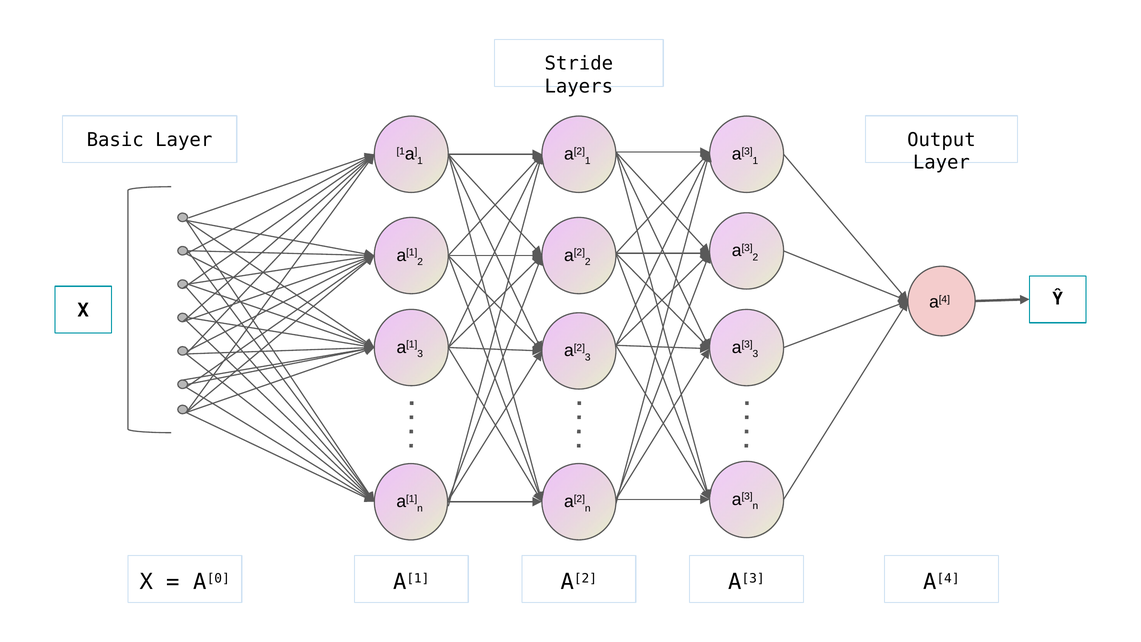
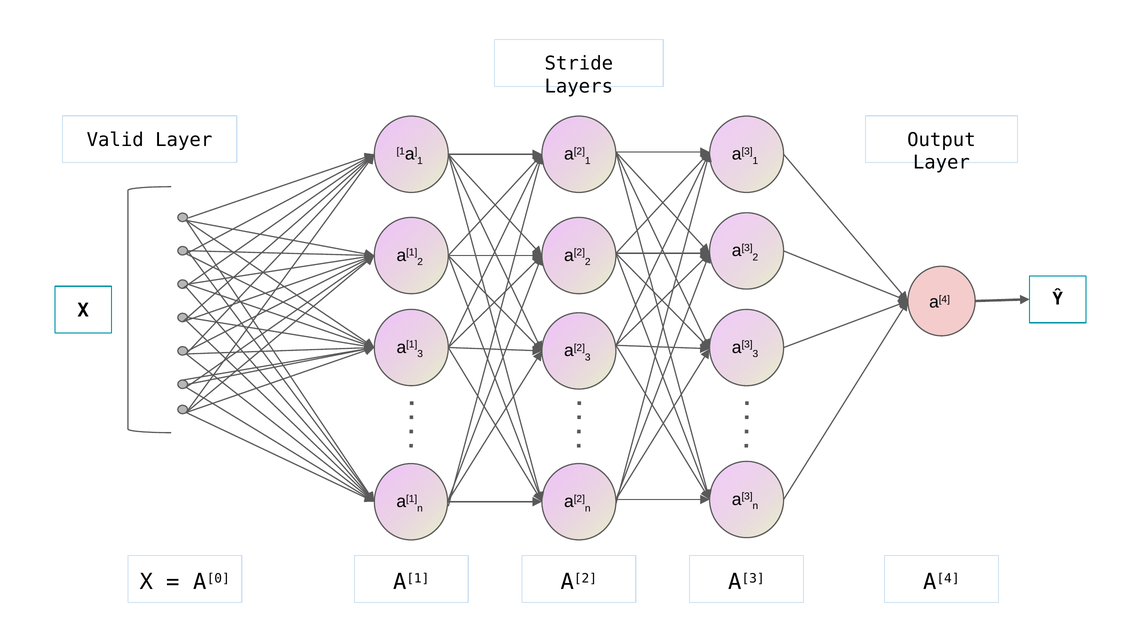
Basic: Basic -> Valid
